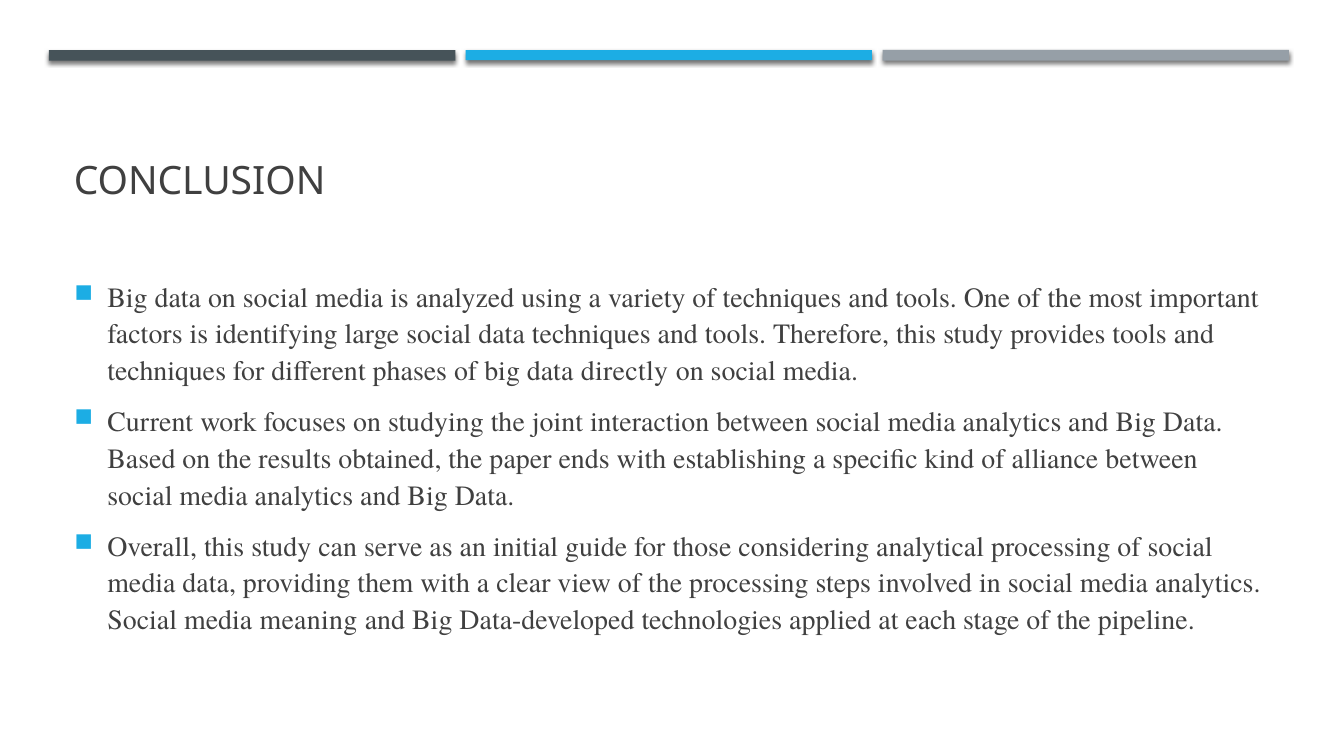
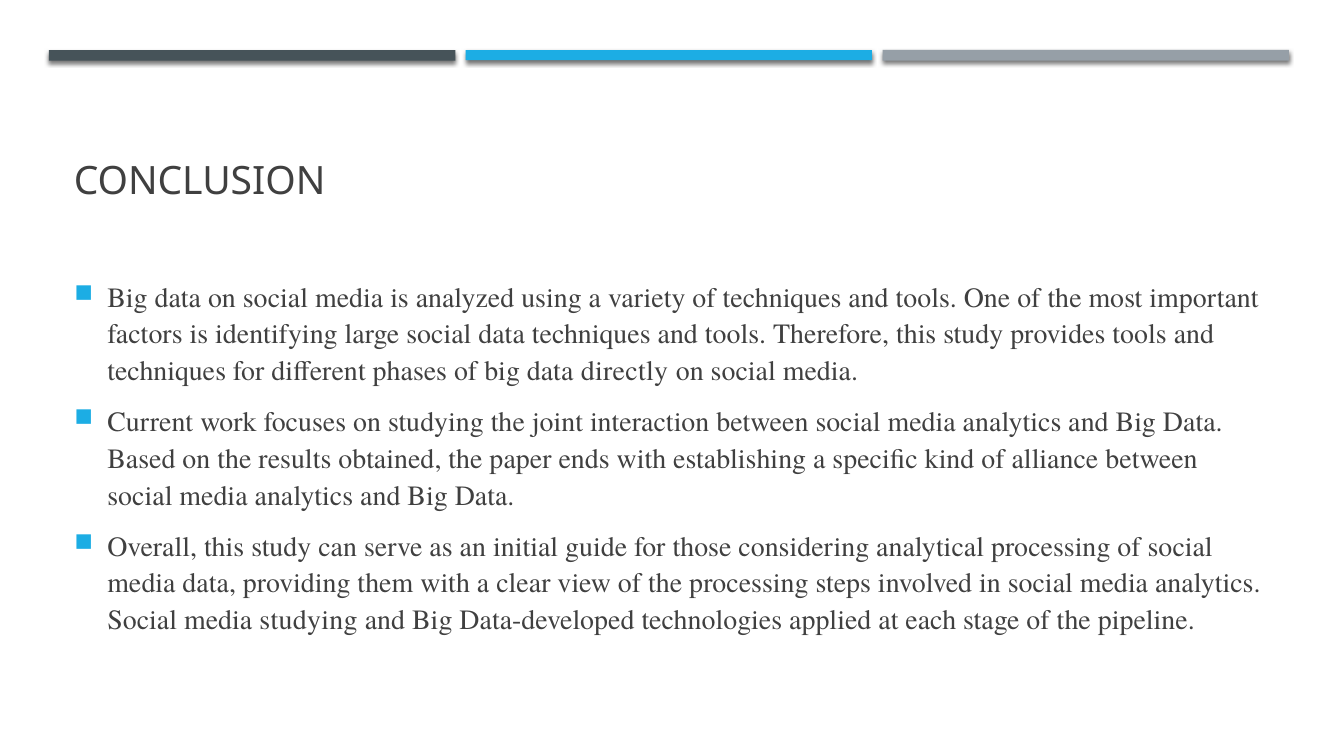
media meaning: meaning -> studying
